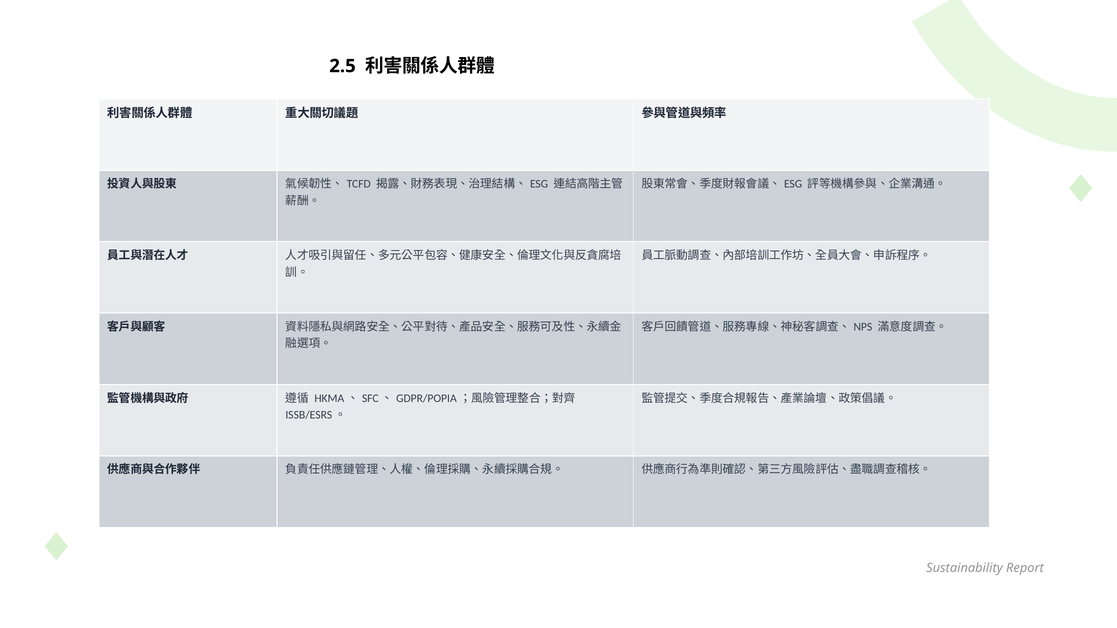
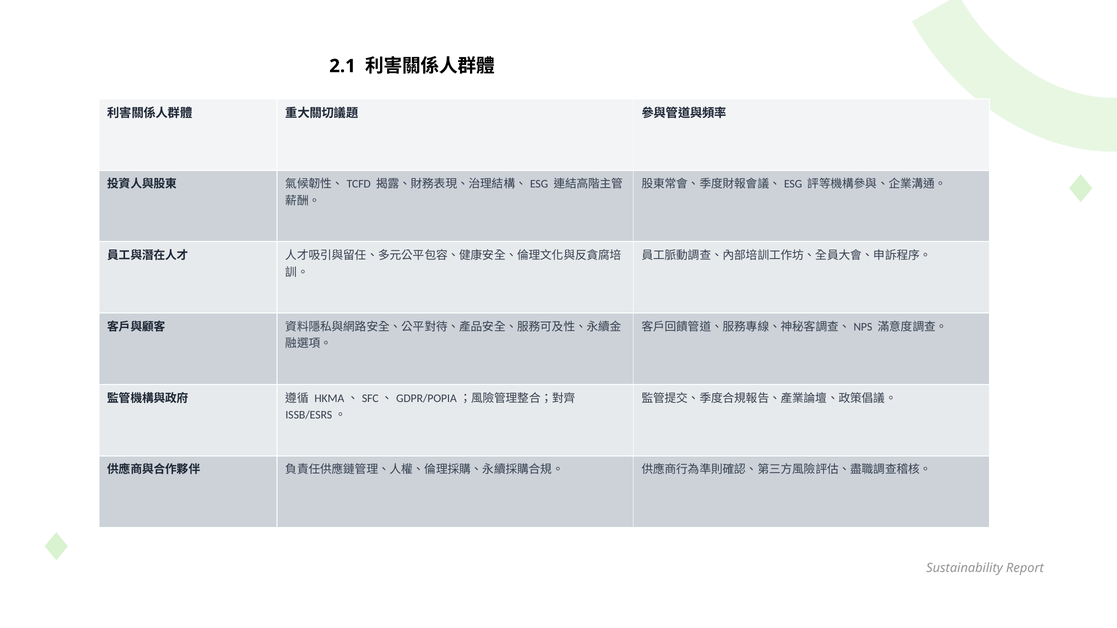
2.5: 2.5 -> 2.1
